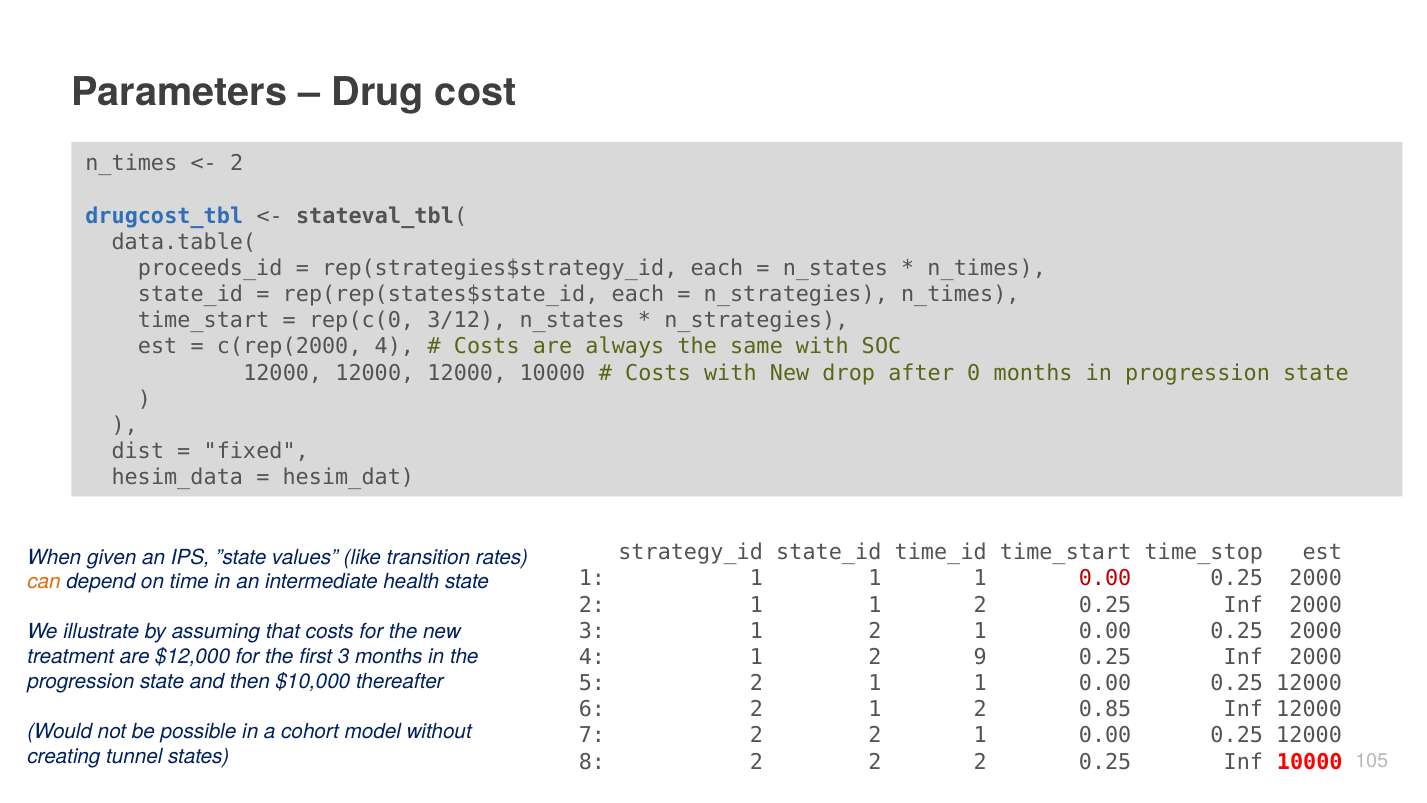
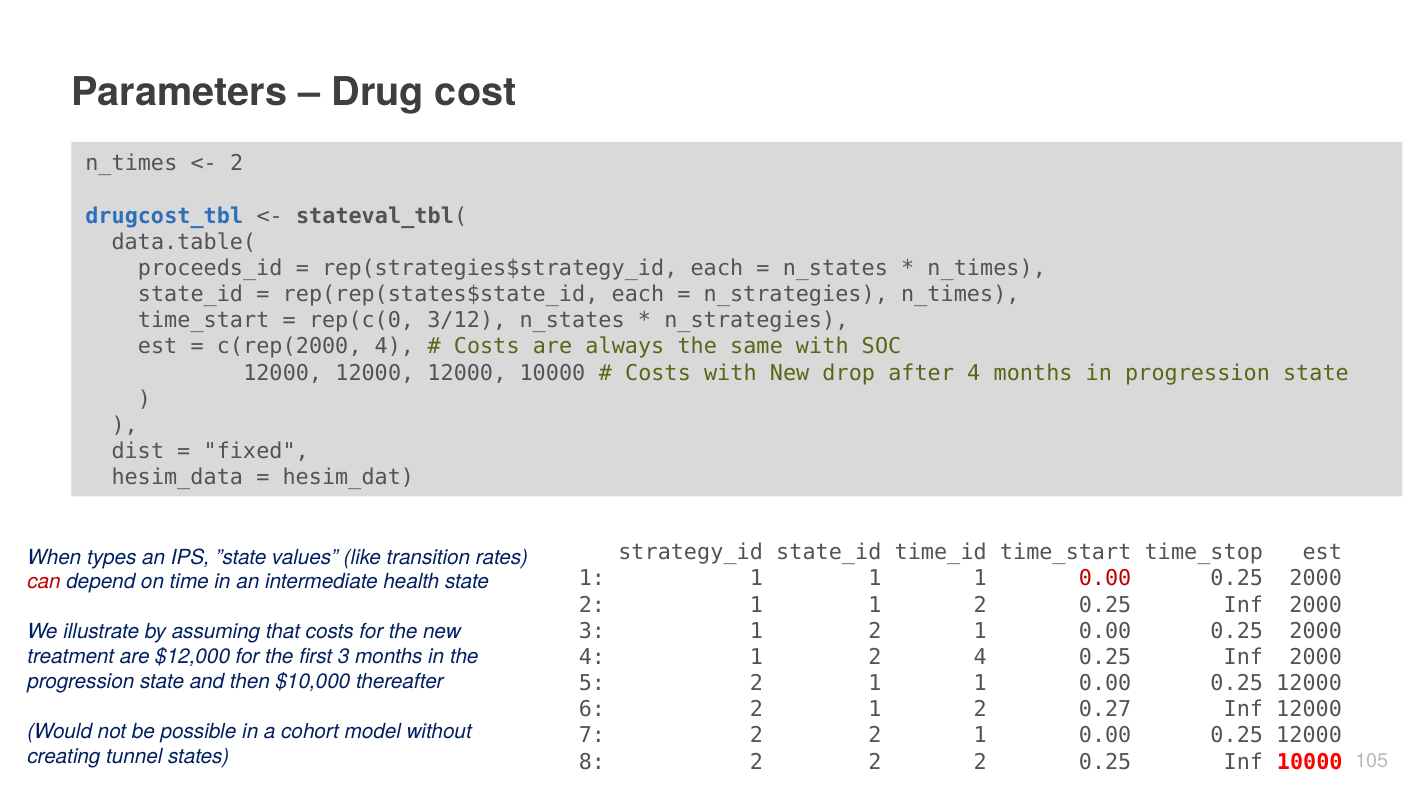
after 0: 0 -> 4
given: given -> types
can colour: orange -> red
2 9: 9 -> 4
0.85: 0.85 -> 0.27
